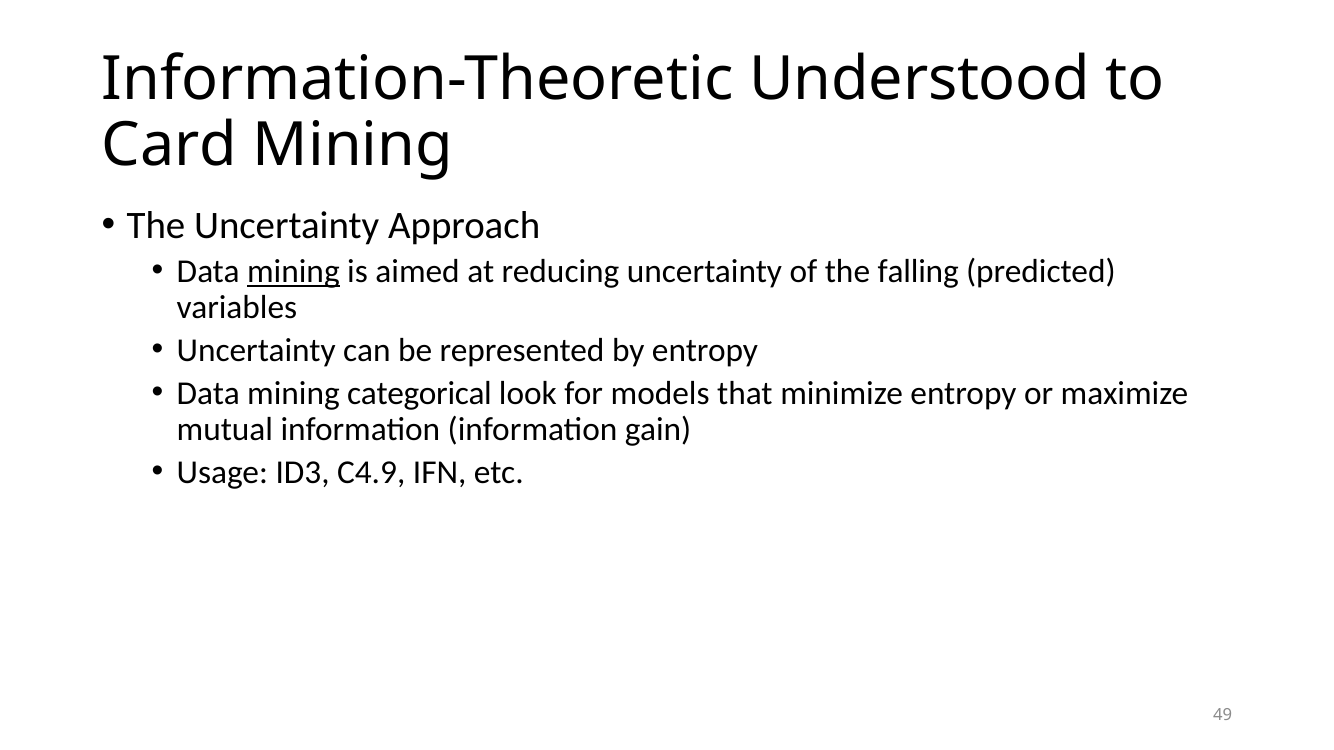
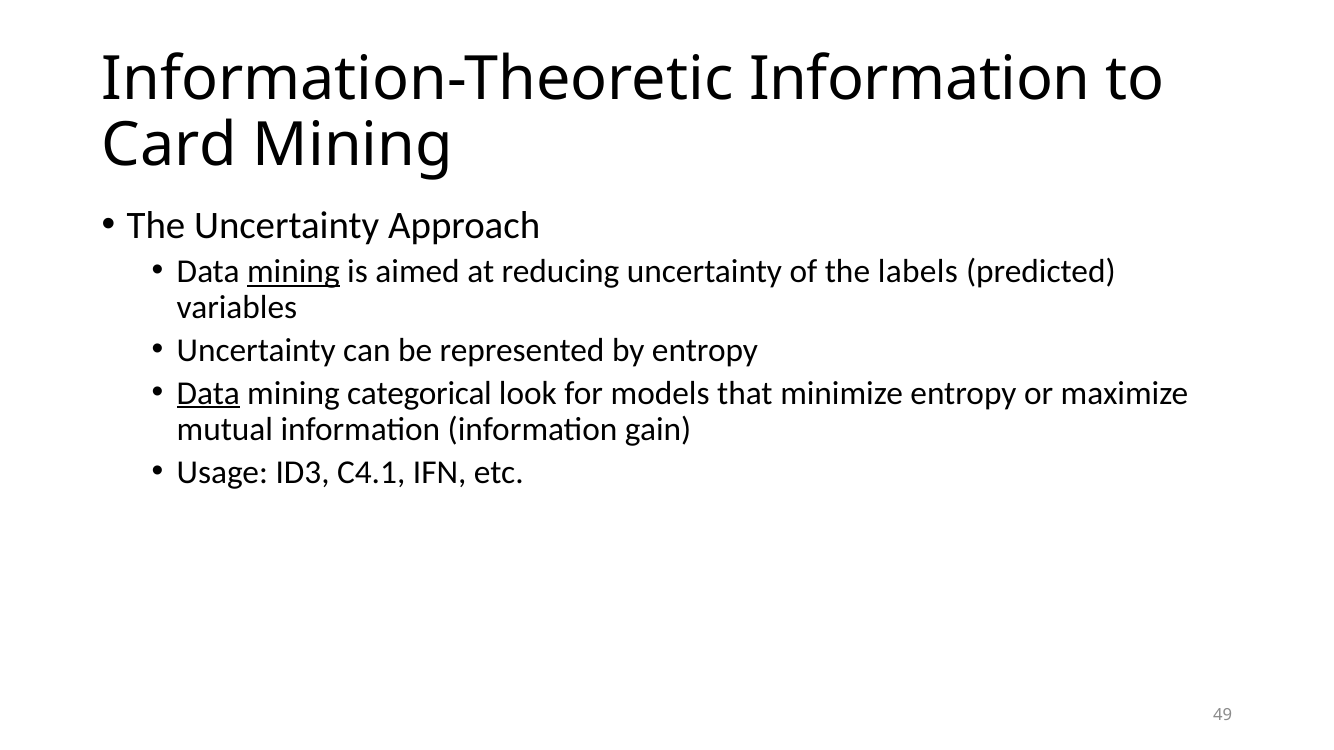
Information-Theoretic Understood: Understood -> Information
falling: falling -> labels
Data at (208, 393) underline: none -> present
C4.9: C4.9 -> C4.1
